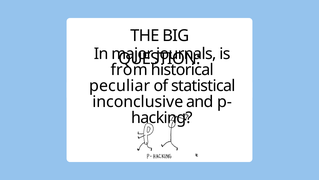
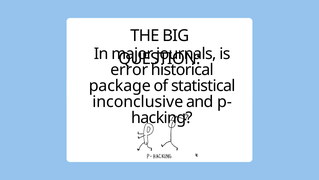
from: from -> error
peculiar: peculiar -> package
